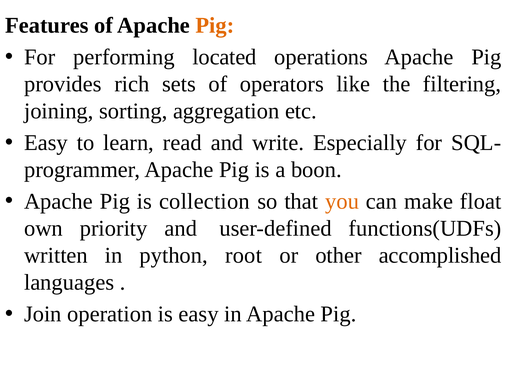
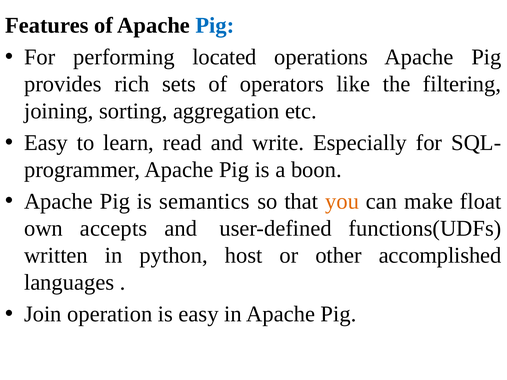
Pig at (215, 26) colour: orange -> blue
collection: collection -> semantics
priority: priority -> accepts
root: root -> host
